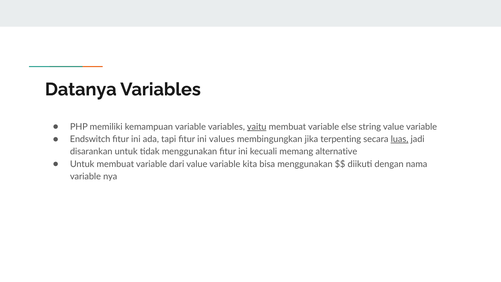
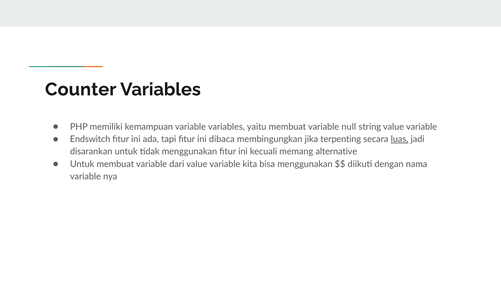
Datanya: Datanya -> Counter
yaitu underline: present -> none
else: else -> null
values: values -> dibaca
